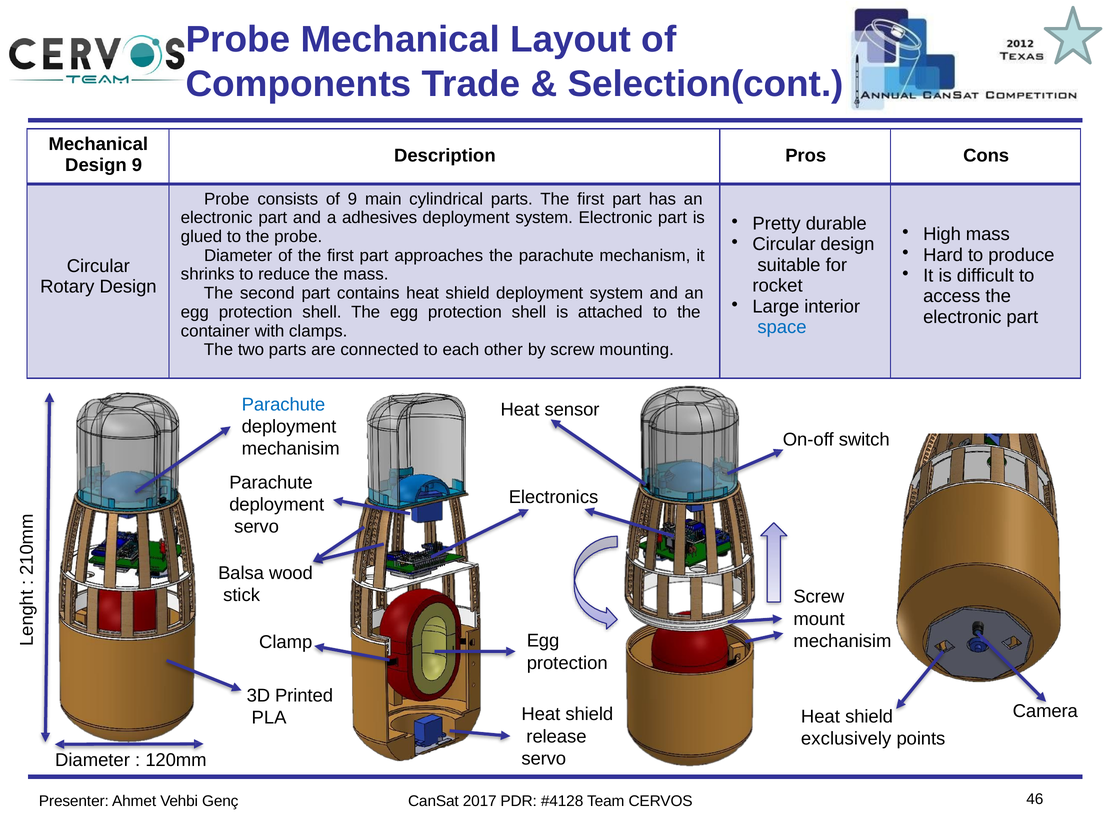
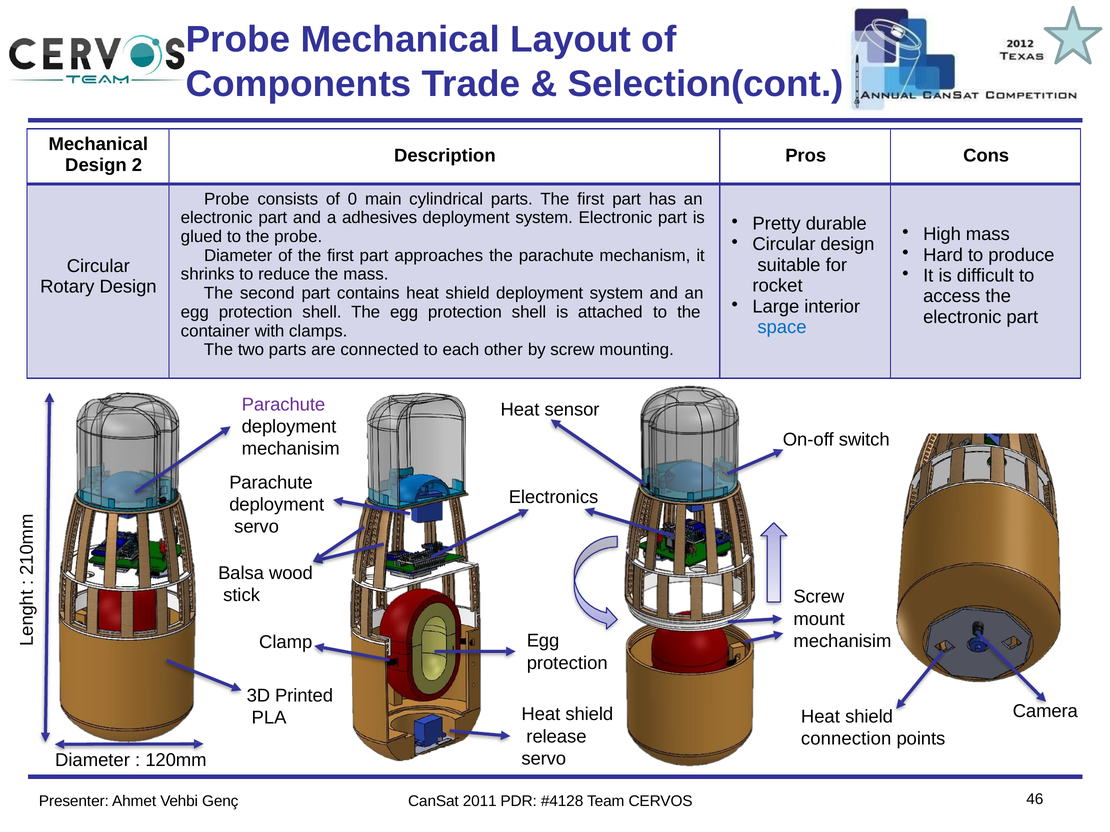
Design 9: 9 -> 2
of 9: 9 -> 0
Parachute at (283, 405) colour: blue -> purple
exclusively: exclusively -> connection
2017: 2017 -> 2011
